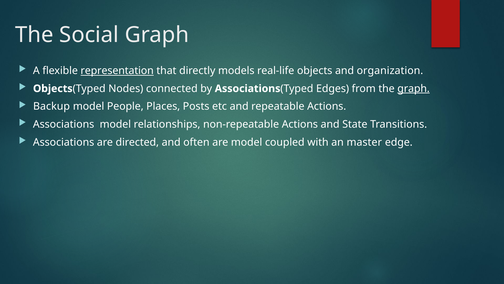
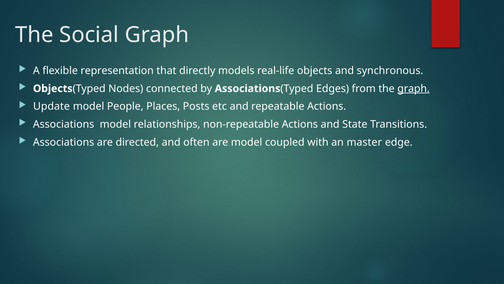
representation underline: present -> none
organization: organization -> synchronous
Backup: Backup -> Update
